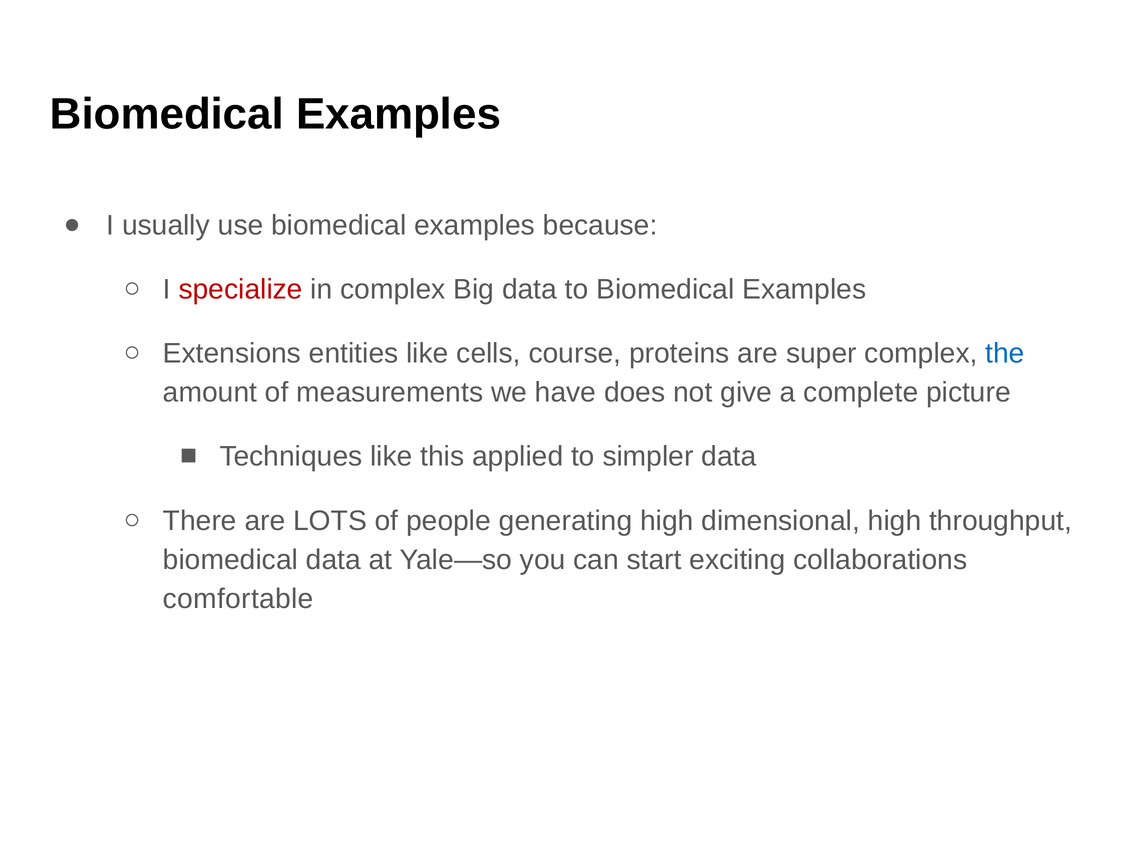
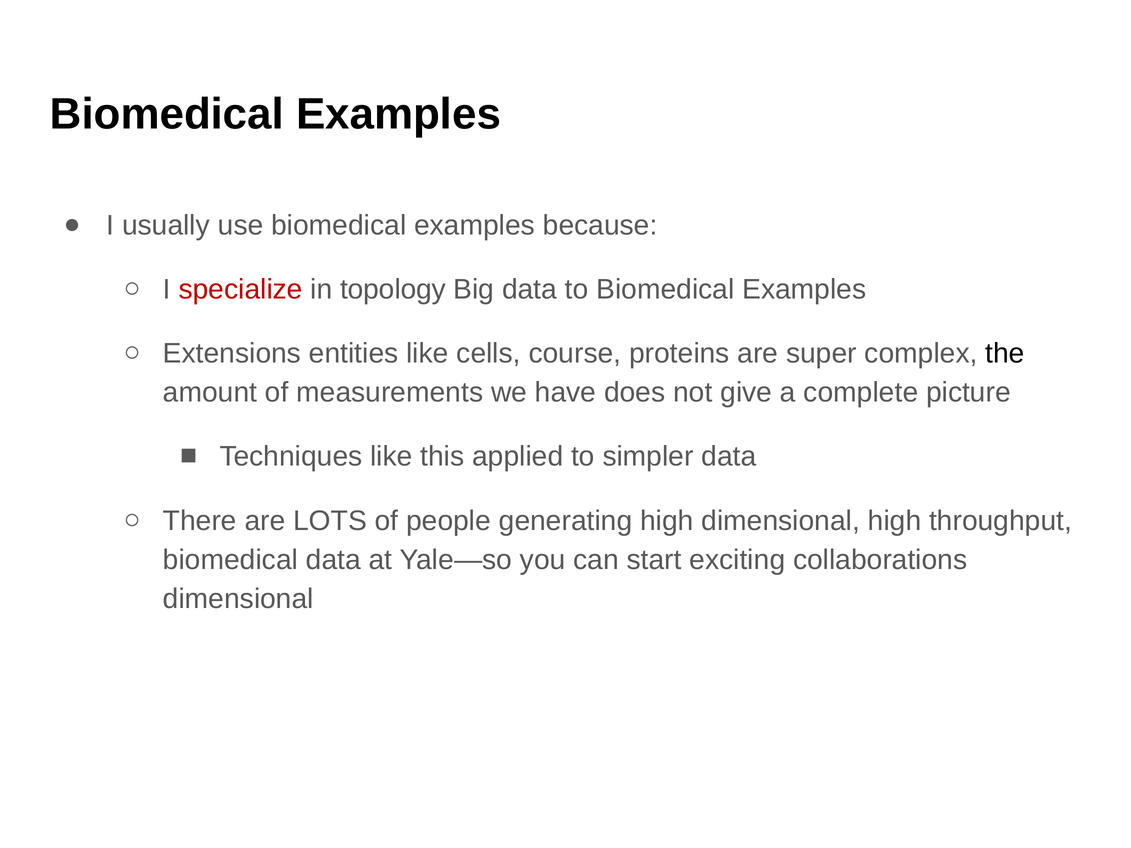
in complex: complex -> topology
the colour: blue -> black
comfortable at (238, 599): comfortable -> dimensional
